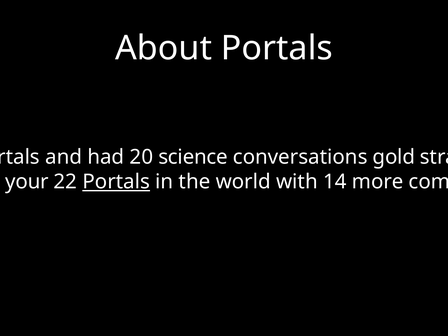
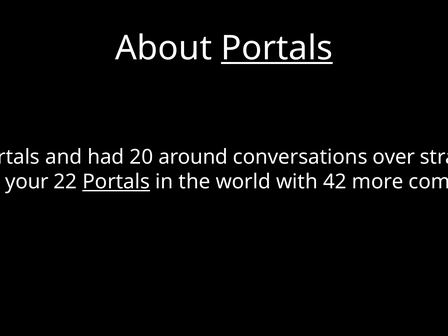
Portals at (277, 48) underline: none -> present
science: science -> around
conversations gold: gold -> over
14: 14 -> 42
